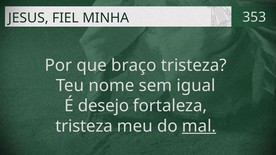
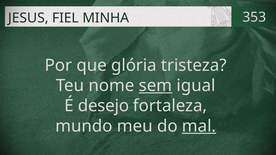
braço: braço -> glória
sem underline: none -> present
tristeza at (84, 126): tristeza -> mundo
